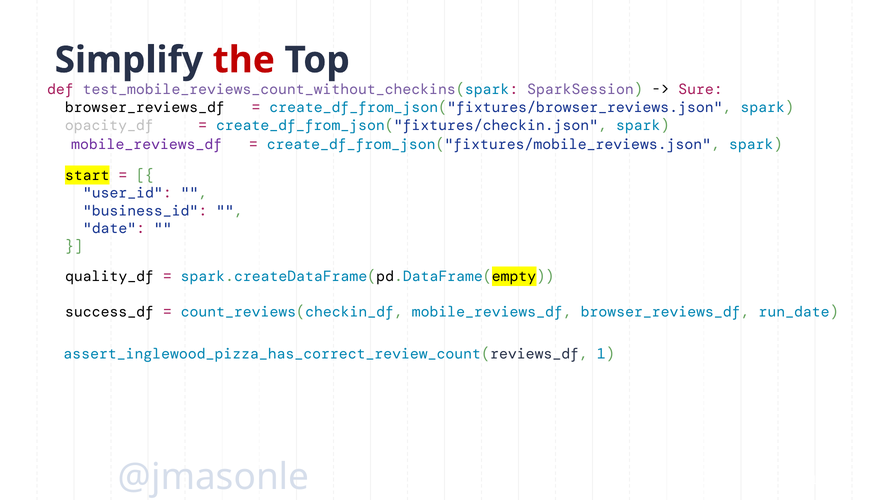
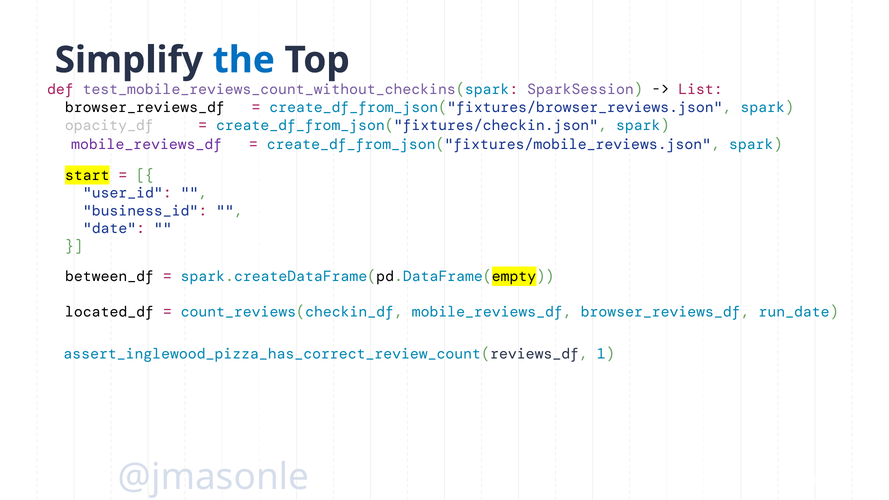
the colour: red -> blue
Sure: Sure -> List
quality_df: quality_df -> between_df
success_df: success_df -> located_df
